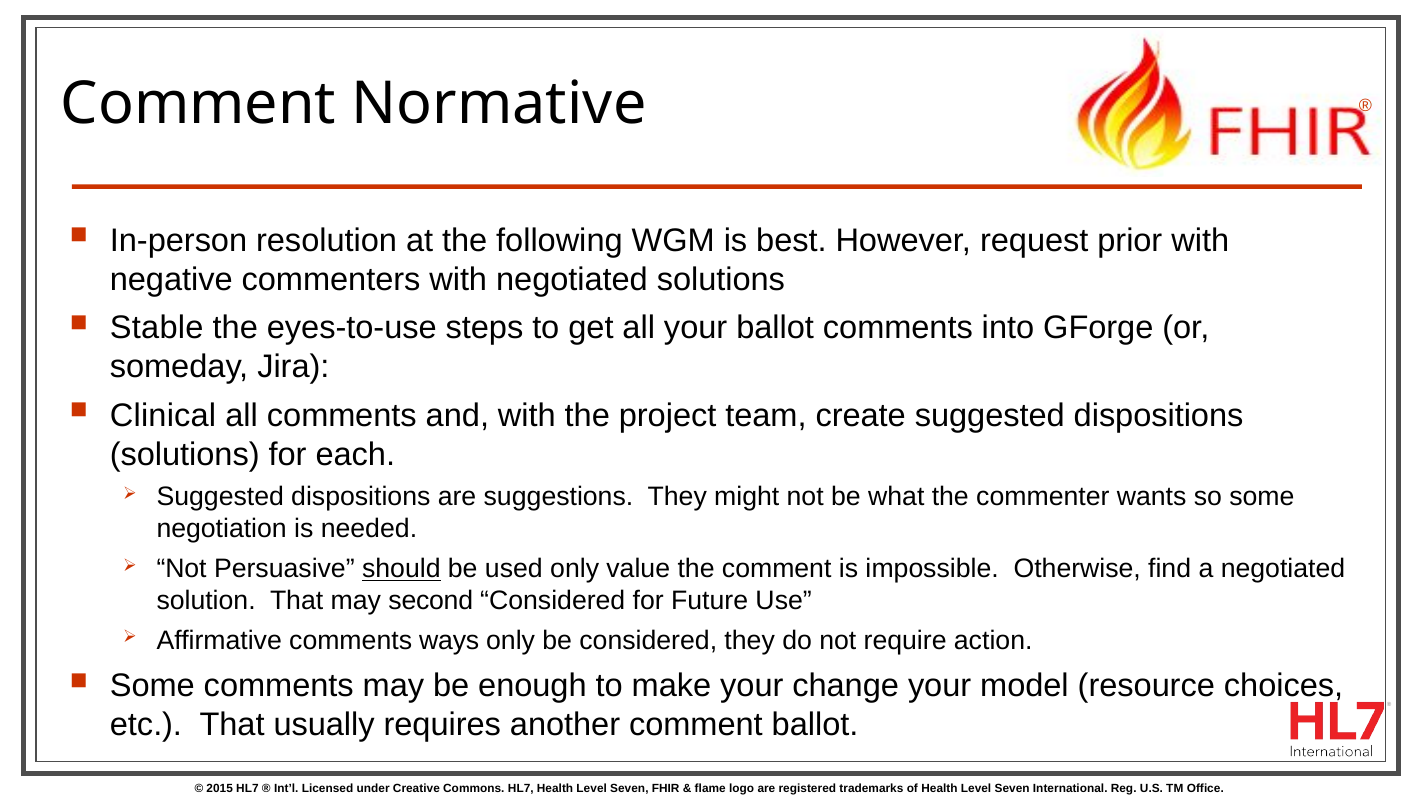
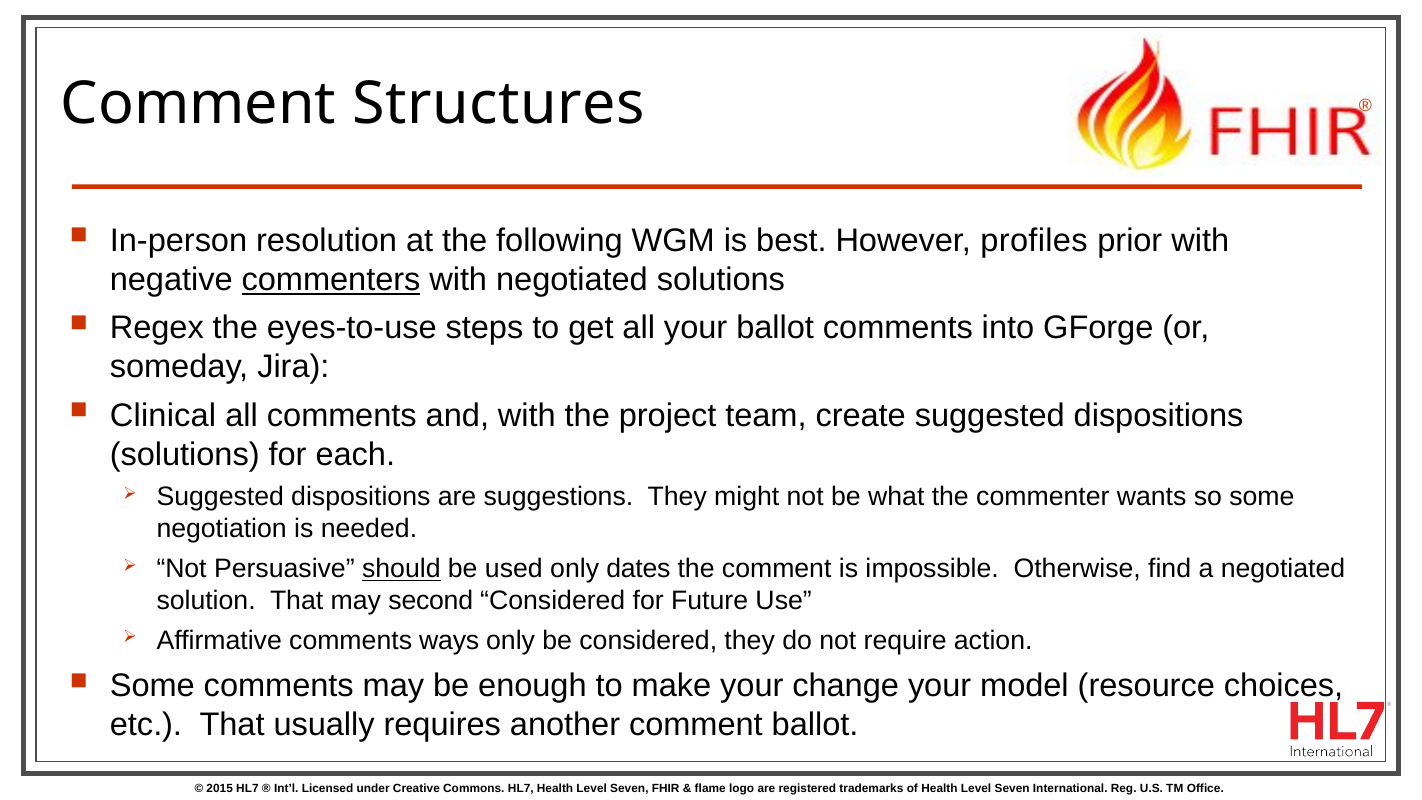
Normative: Normative -> Structures
request: request -> profiles
commenters underline: none -> present
Stable: Stable -> Regex
value: value -> dates
